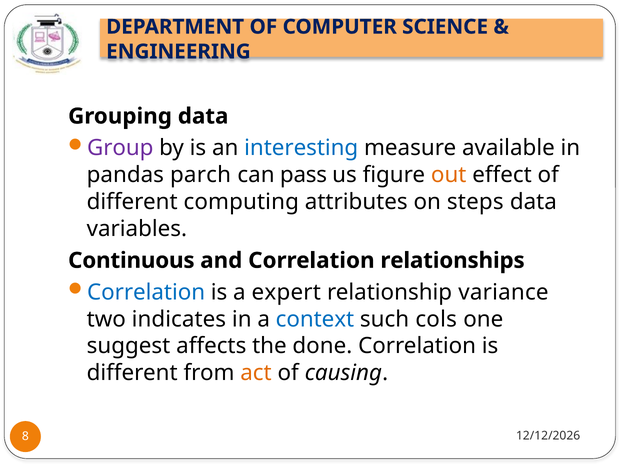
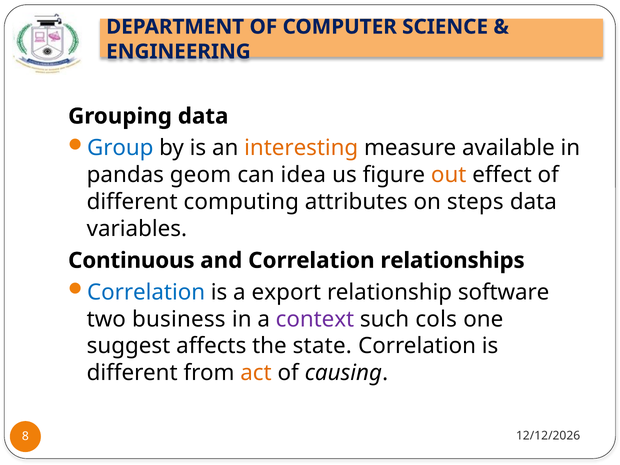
Group colour: purple -> blue
interesting colour: blue -> orange
parch: parch -> geom
pass: pass -> idea
expert: expert -> export
variance: variance -> software
indicates: indicates -> business
context colour: blue -> purple
done: done -> state
